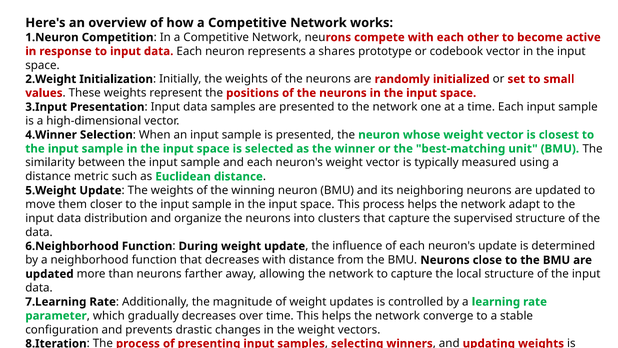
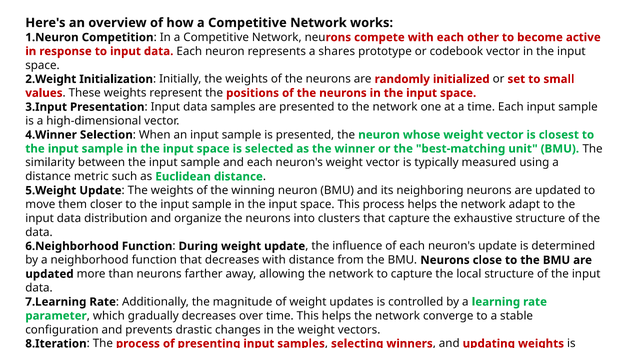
supervised: supervised -> exhaustive
